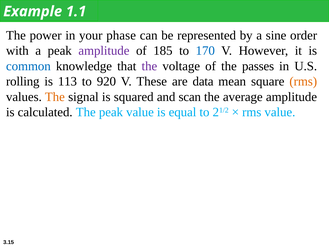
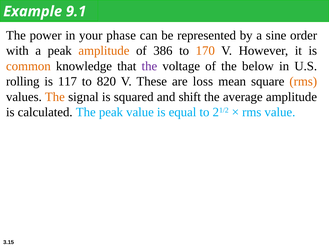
1.1: 1.1 -> 9.1
amplitude at (104, 51) colour: purple -> orange
185: 185 -> 386
170 colour: blue -> orange
common colour: blue -> orange
passes: passes -> below
113: 113 -> 117
920: 920 -> 820
data: data -> loss
scan: scan -> shift
